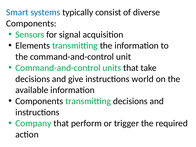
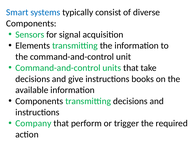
world: world -> books
